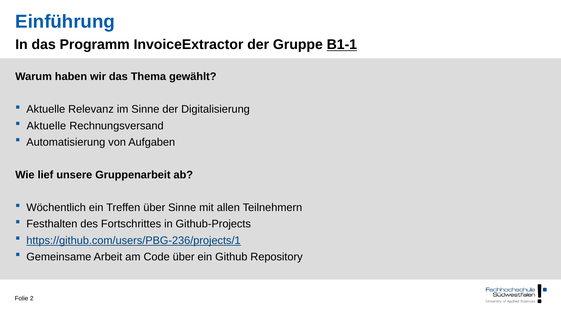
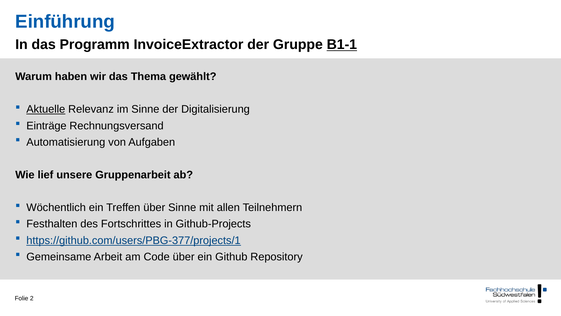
Aktuelle at (46, 109) underline: none -> present
Aktuelle at (46, 126): Aktuelle -> Einträge
https://github.com/users/PBG-236/projects/1: https://github.com/users/PBG-236/projects/1 -> https://github.com/users/PBG-377/projects/1
